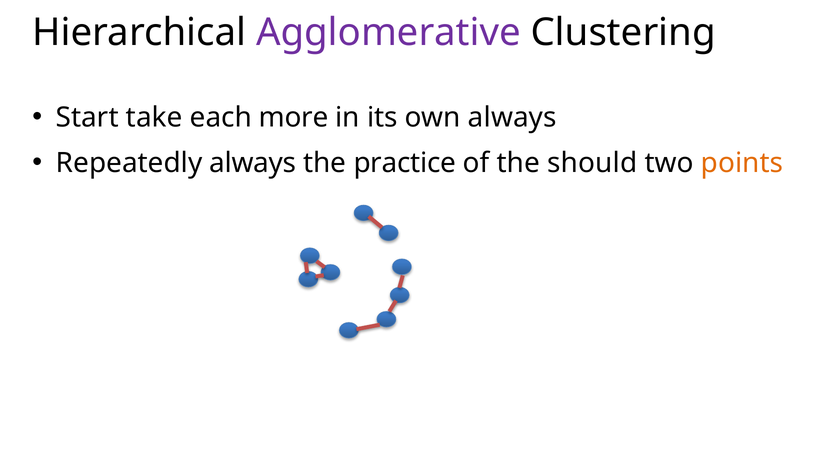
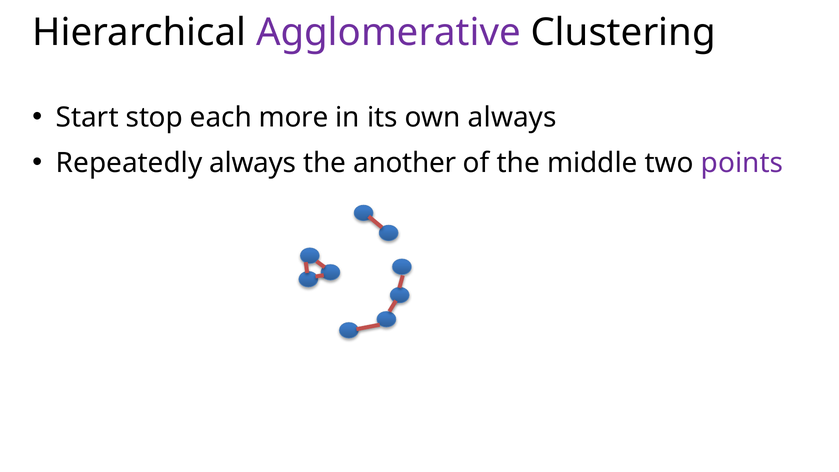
take: take -> stop
practice: practice -> another
should: should -> middle
points colour: orange -> purple
